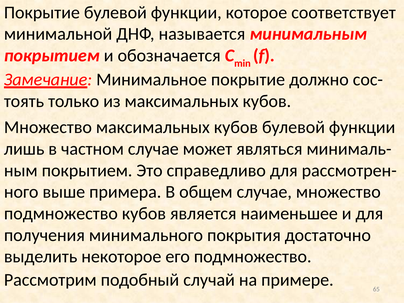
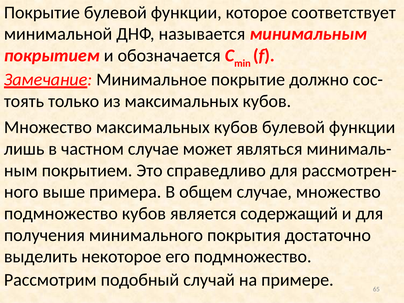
наименьшее: наименьшее -> содержащий
